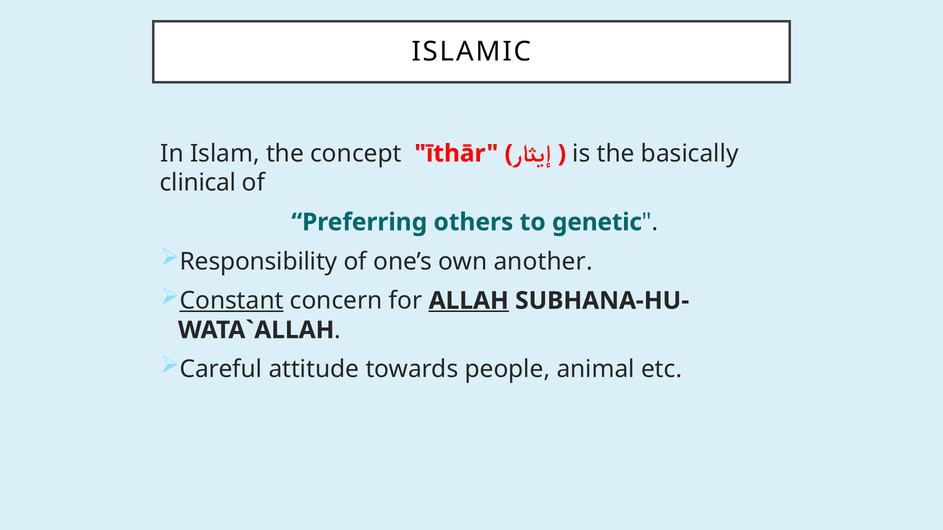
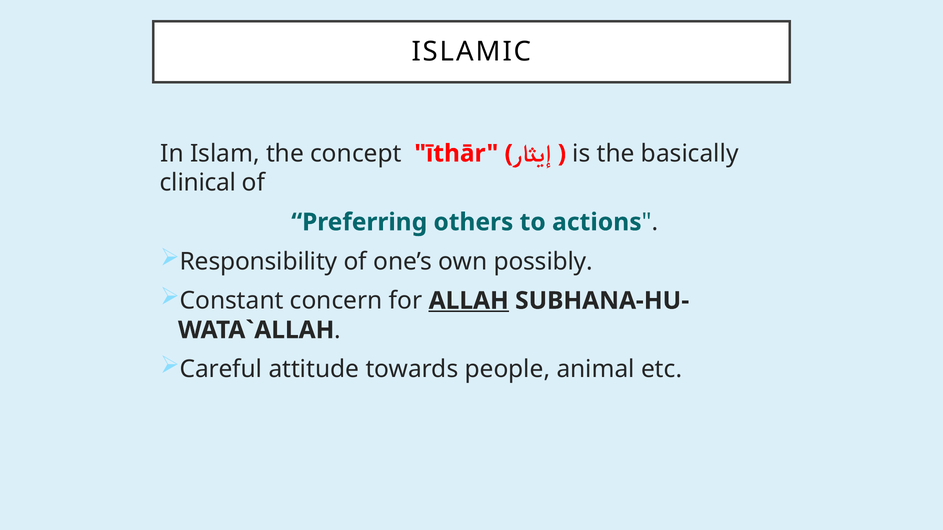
genetic: genetic -> actions
another: another -> possibly
Constant underline: present -> none
